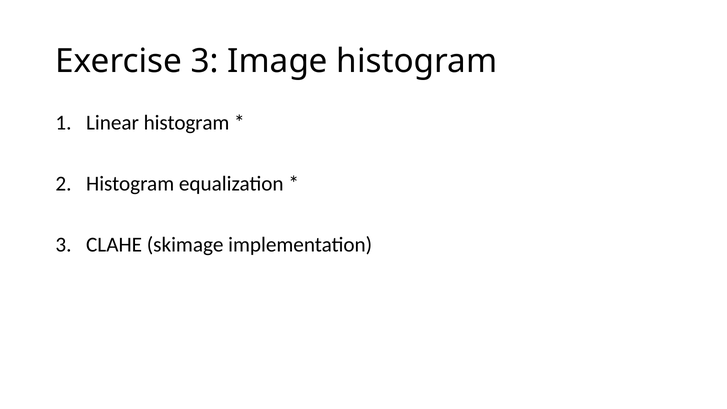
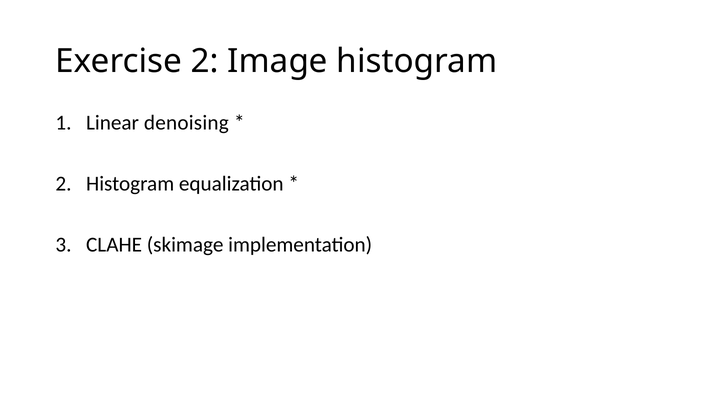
Exercise 3: 3 -> 2
Linear histogram: histogram -> denoising
